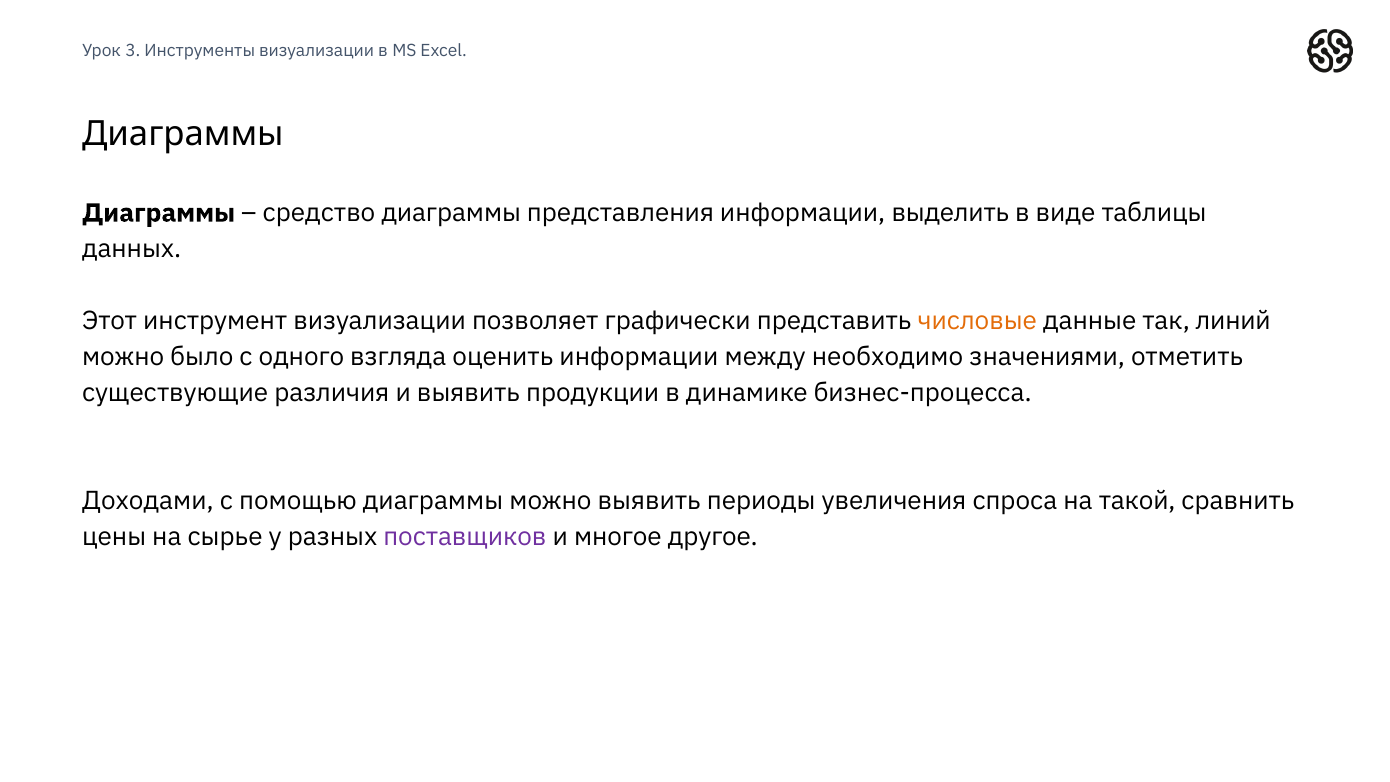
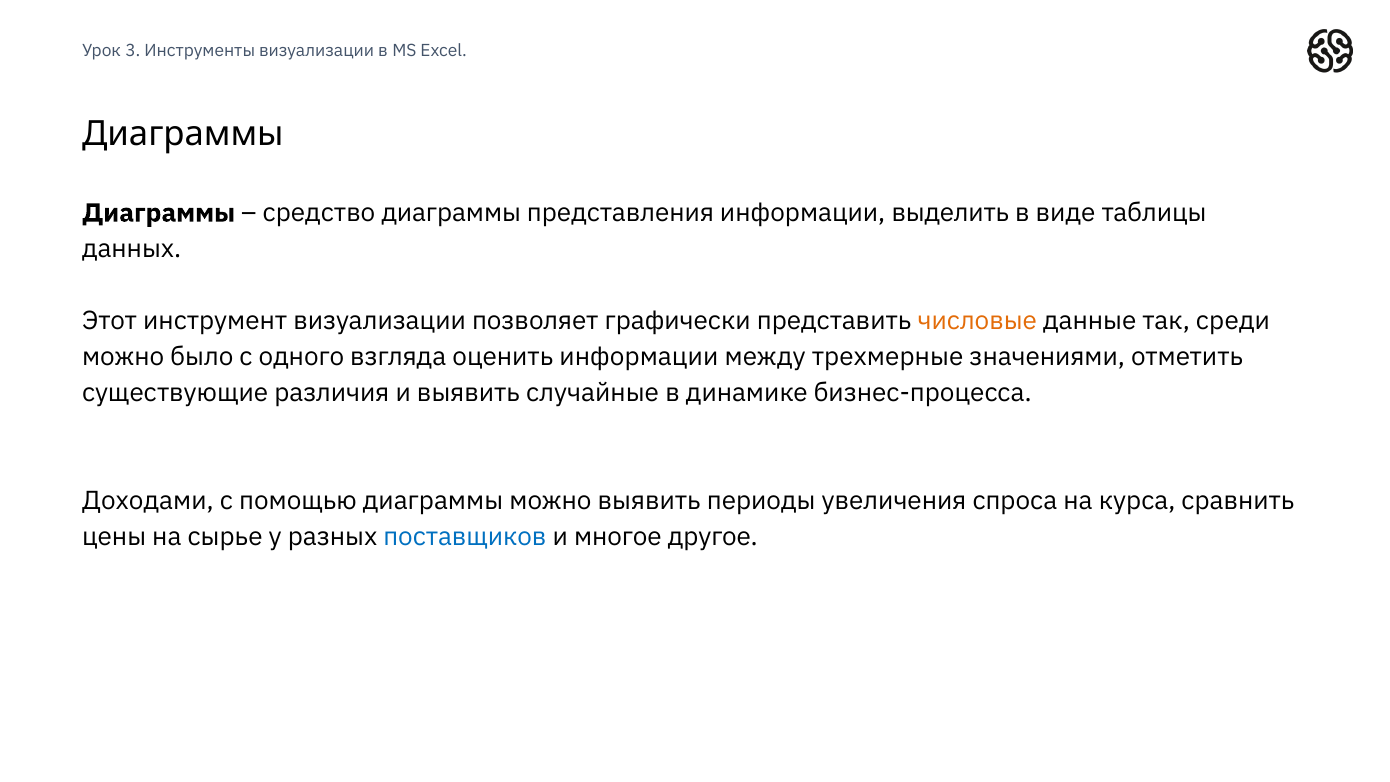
линий: линий -> среди
необходимо: необходимо -> трехмерные
продукции: продукции -> случайные
такой: такой -> курса
поставщиков colour: purple -> blue
